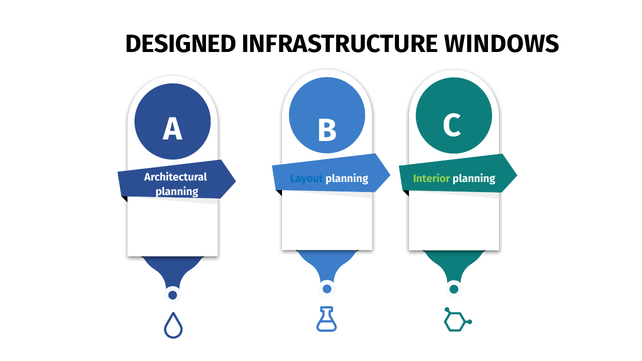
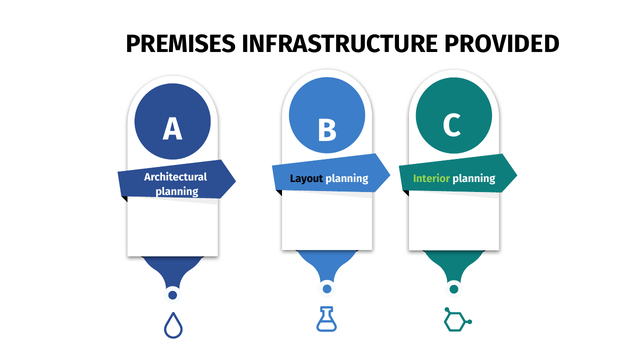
DESIGNED: DESIGNED -> PREMISES
WINDOWS: WINDOWS -> PROVIDED
Layout colour: blue -> black
